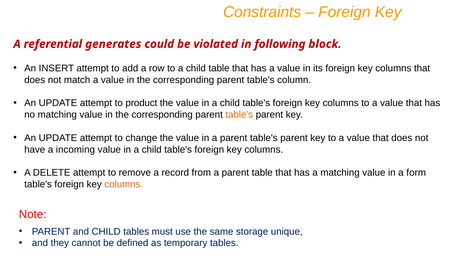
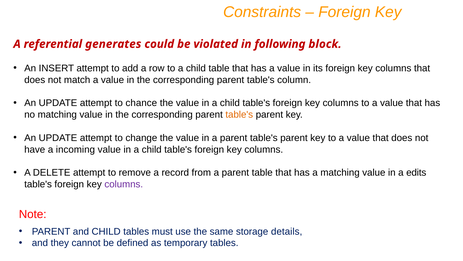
product: product -> chance
form: form -> edits
columns at (124, 184) colour: orange -> purple
unique: unique -> details
